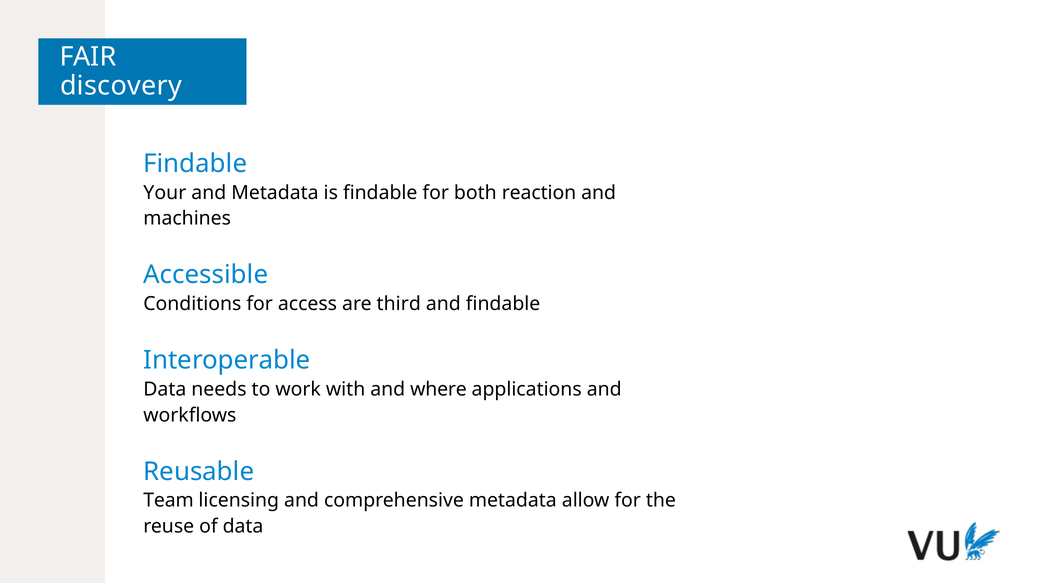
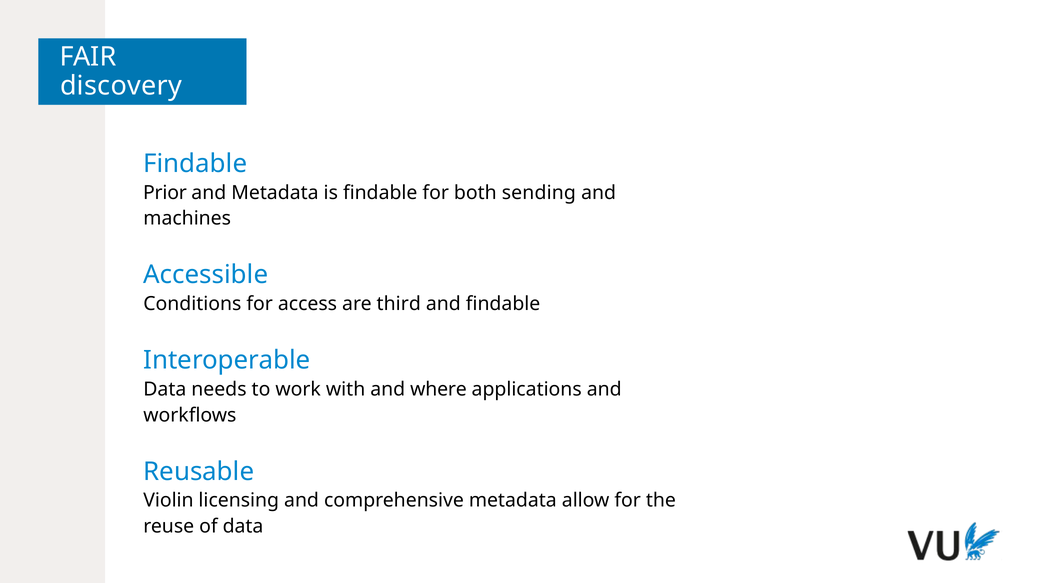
Your: Your -> Prior
reaction: reaction -> sending
Team: Team -> Violin
